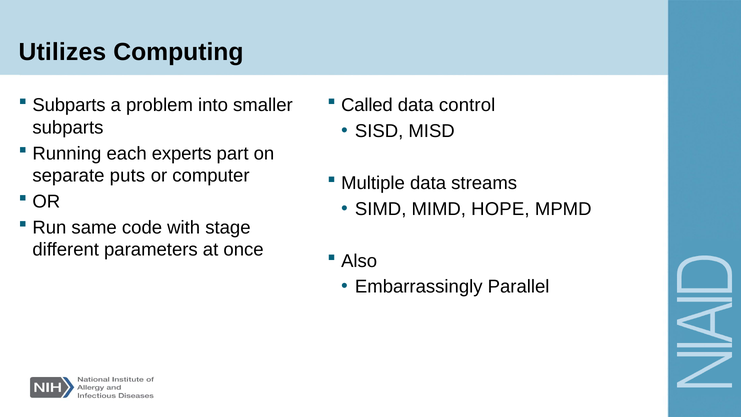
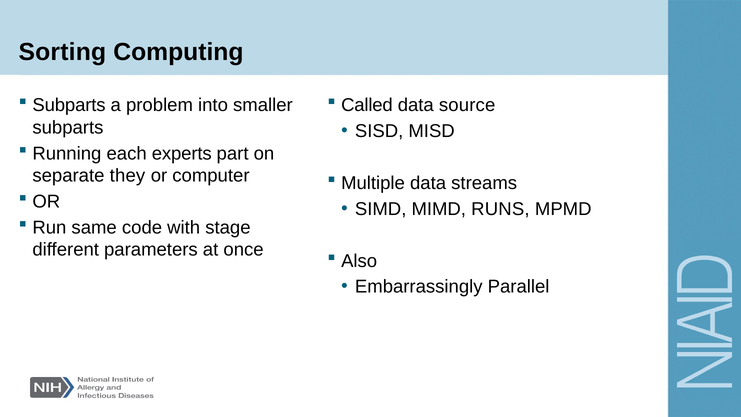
Utilizes: Utilizes -> Sorting
control: control -> source
puts: puts -> they
HOPE: HOPE -> RUNS
